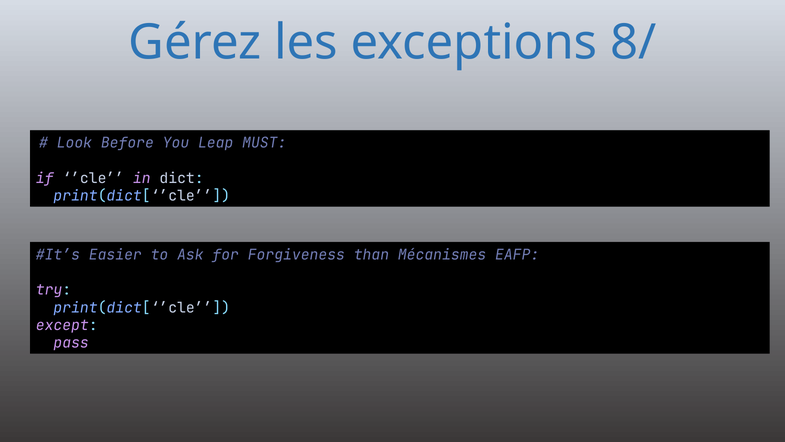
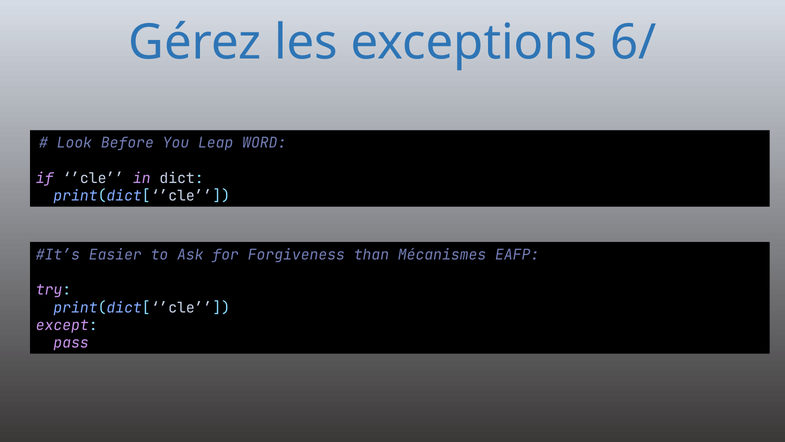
8/: 8/ -> 6/
MUST: MUST -> WORD
